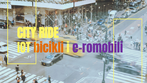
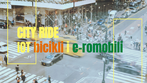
e-romobili colour: purple -> green
